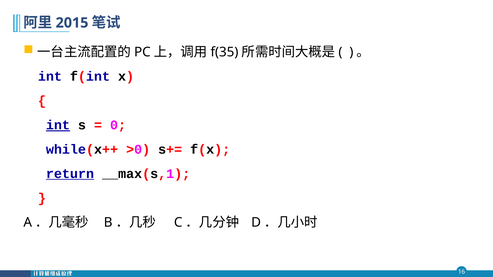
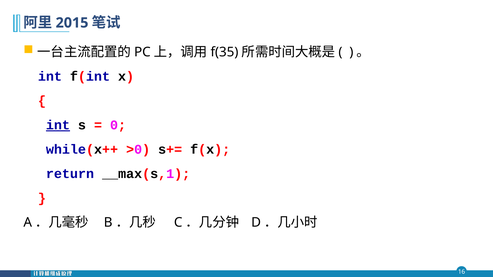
return underline: present -> none
